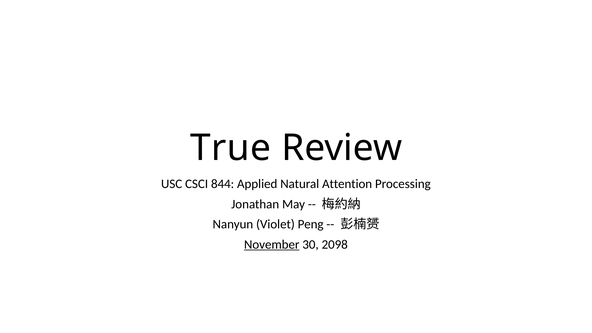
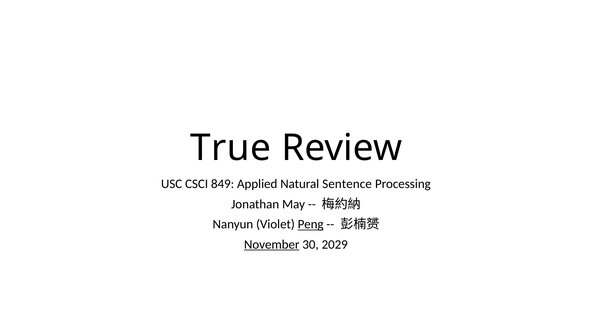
844: 844 -> 849
Attention: Attention -> Sentence
Peng underline: none -> present
2098: 2098 -> 2029
